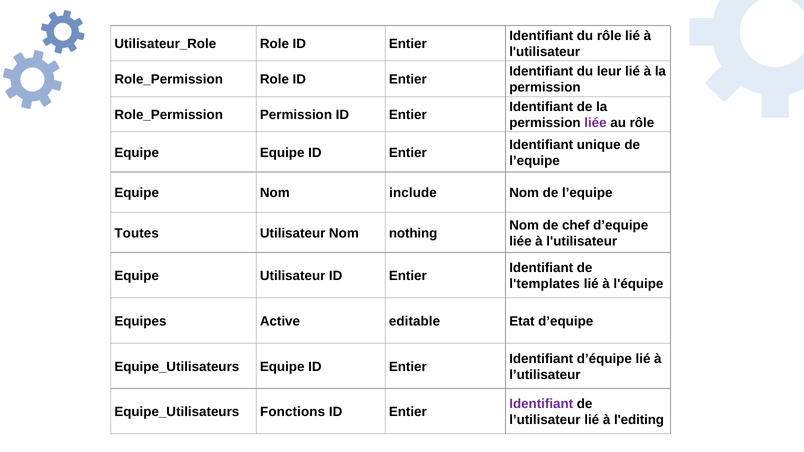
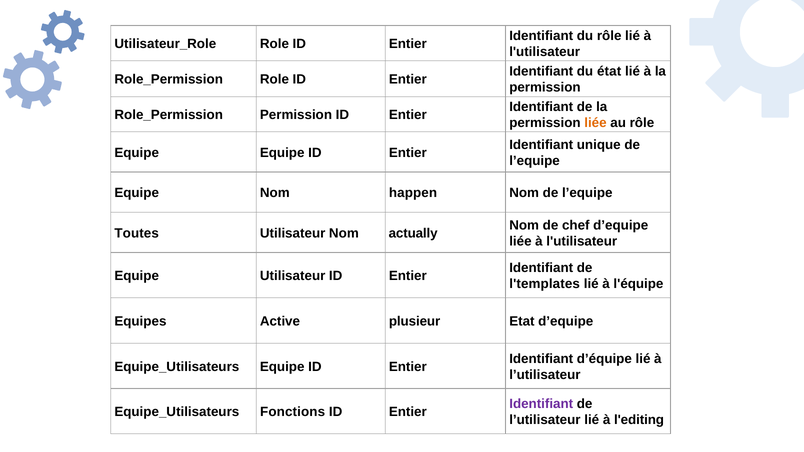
leur: leur -> état
liée at (595, 123) colour: purple -> orange
include: include -> happen
nothing: nothing -> actually
editable: editable -> plusieur
